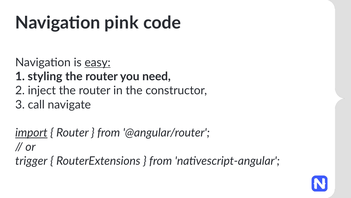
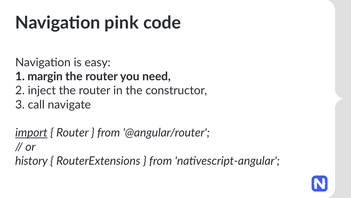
easy underline: present -> none
styling: styling -> margin
trigger: trigger -> history
